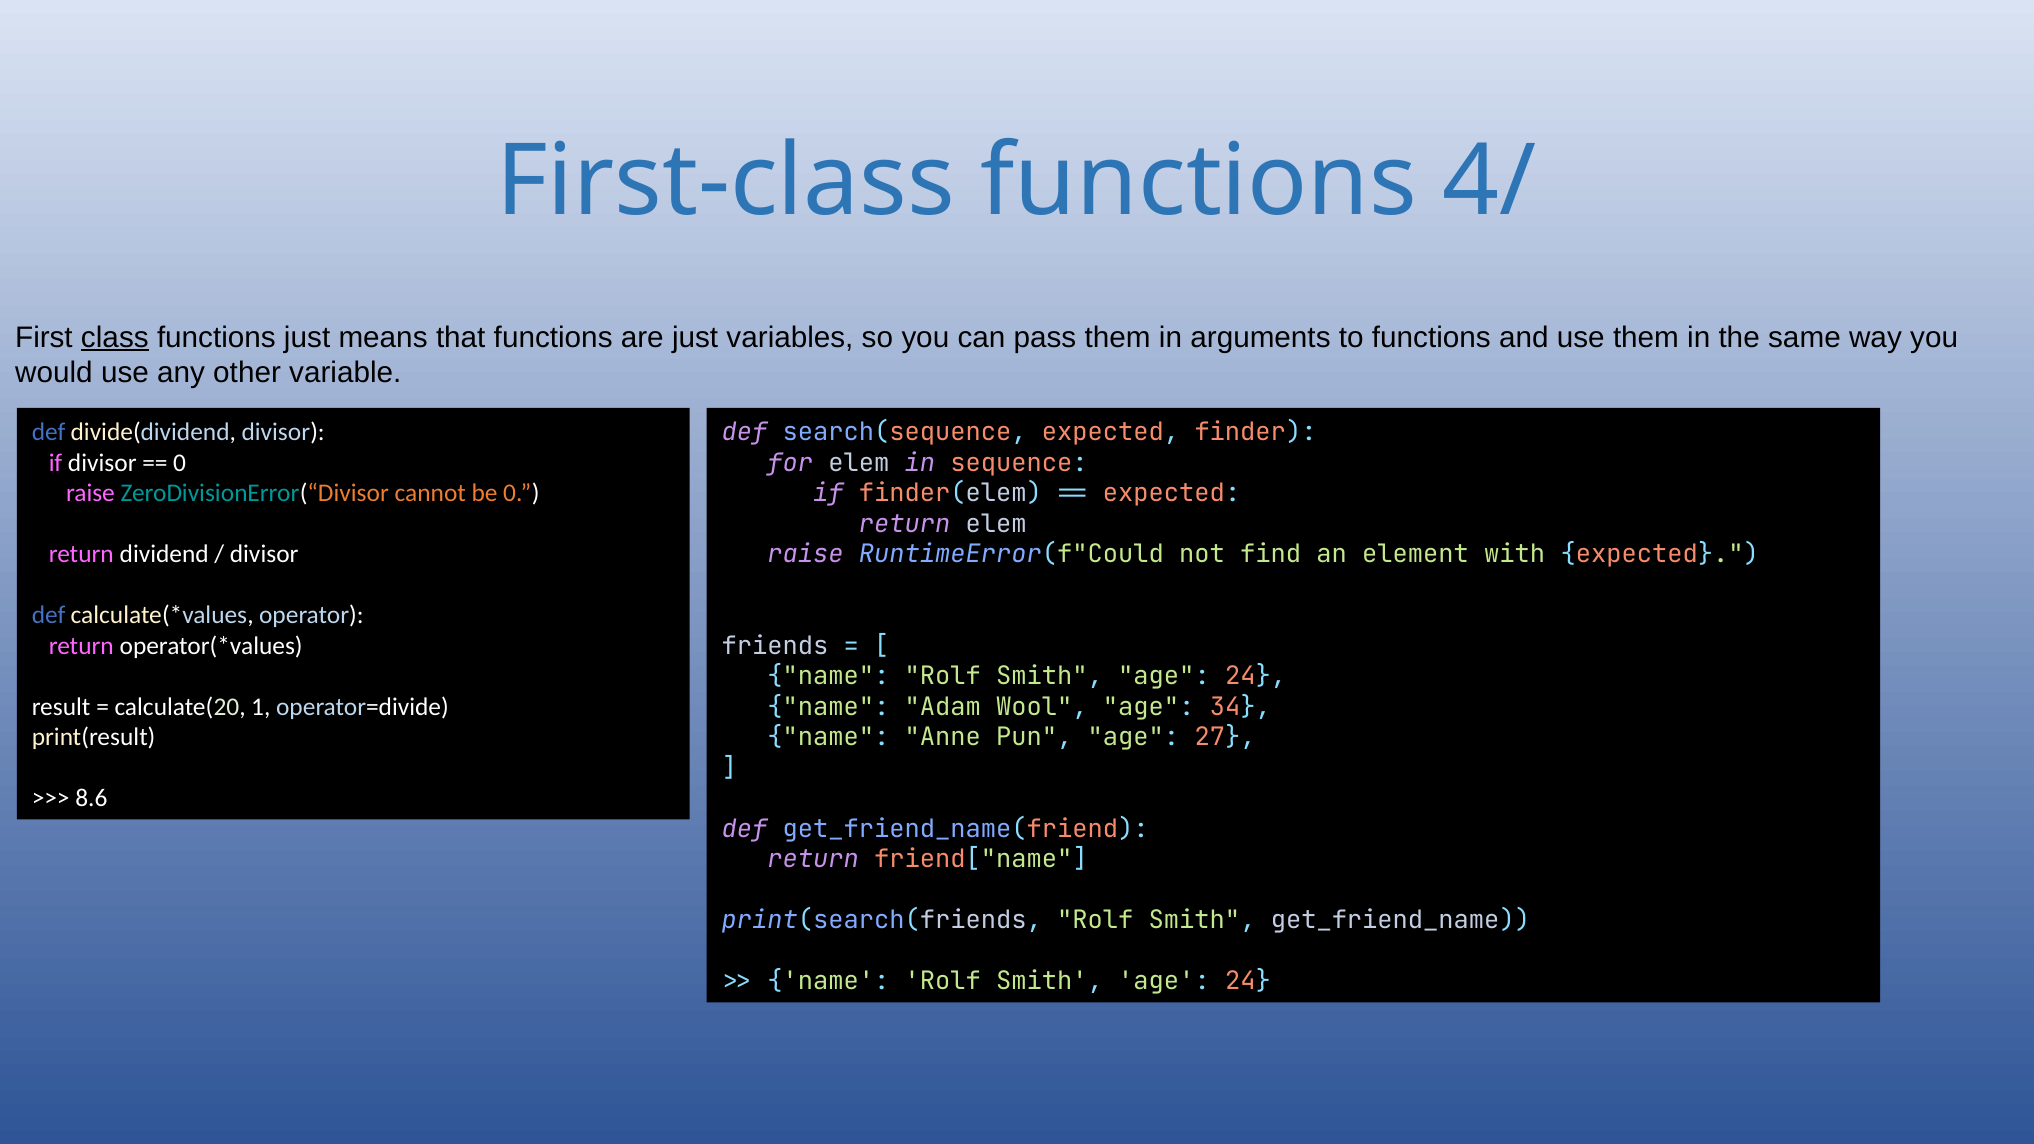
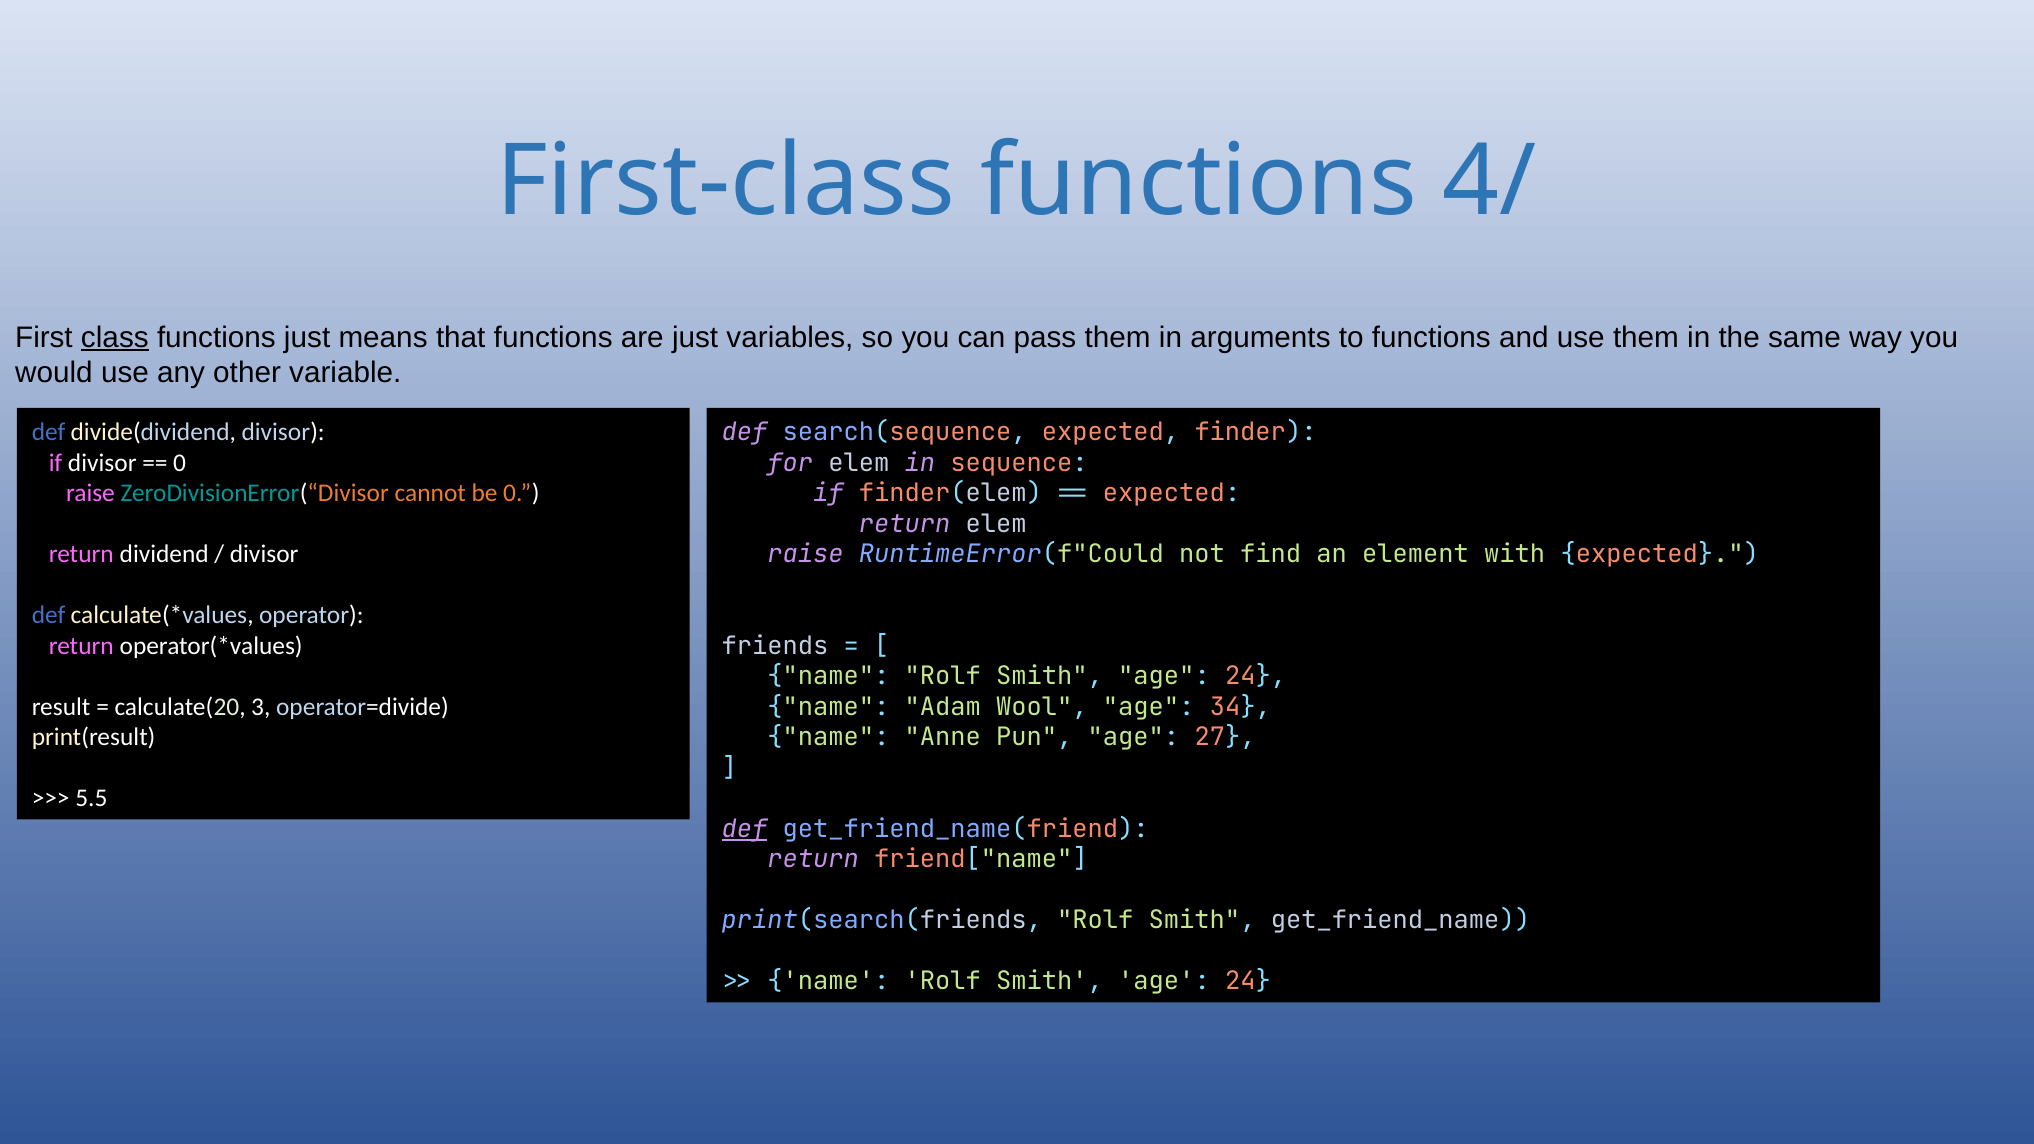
1: 1 -> 3
8.6: 8.6 -> 5.5
def at (744, 829) underline: none -> present
